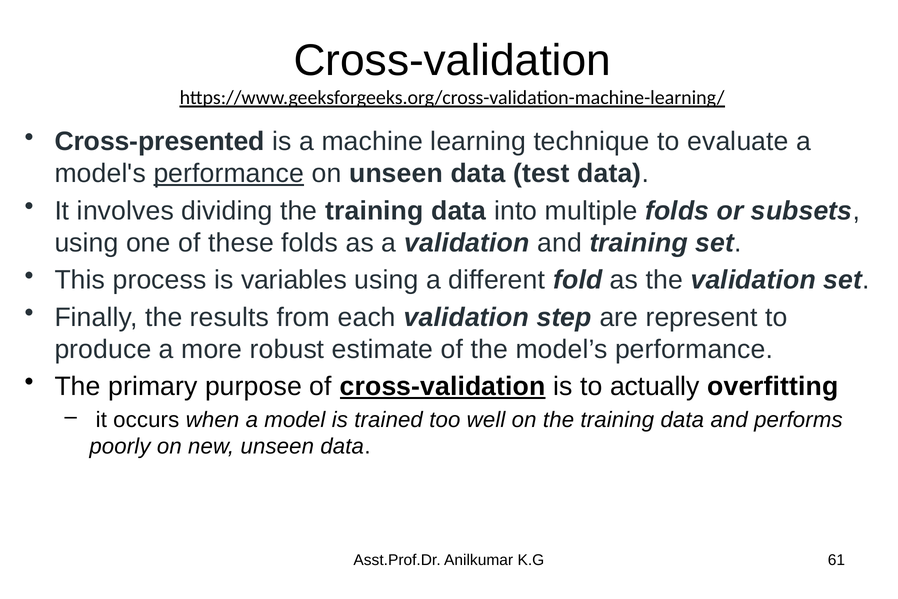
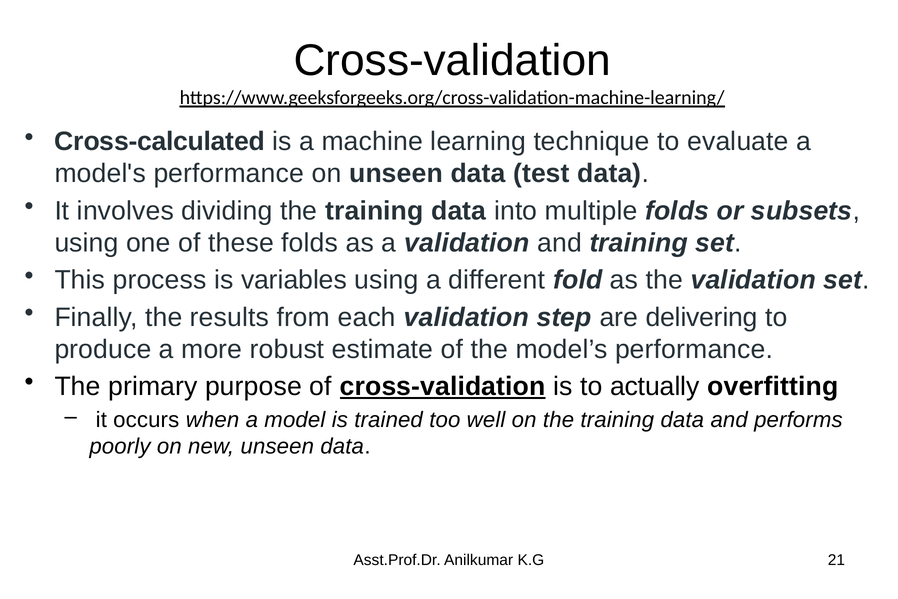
Cross-presented: Cross-presented -> Cross-calculated
performance at (229, 173) underline: present -> none
represent: represent -> delivering
61: 61 -> 21
